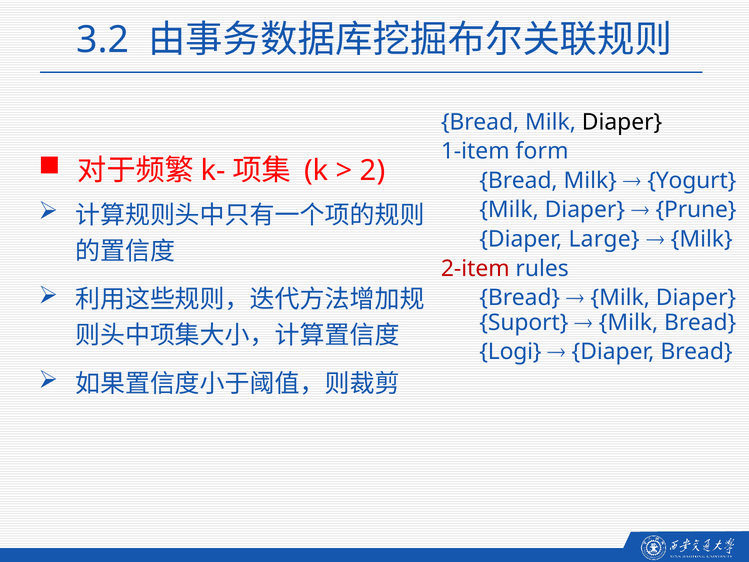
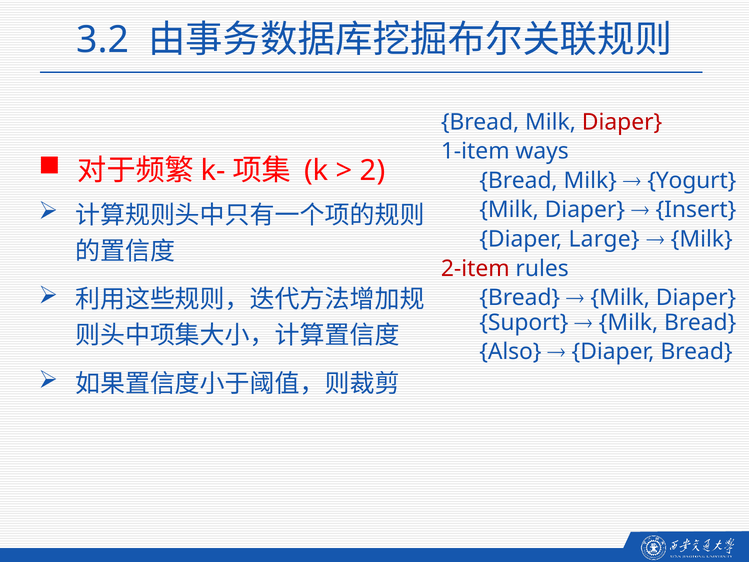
Diaper at (622, 122) colour: black -> red
form: form -> ways
Prune: Prune -> Insert
Logi: Logi -> Also
